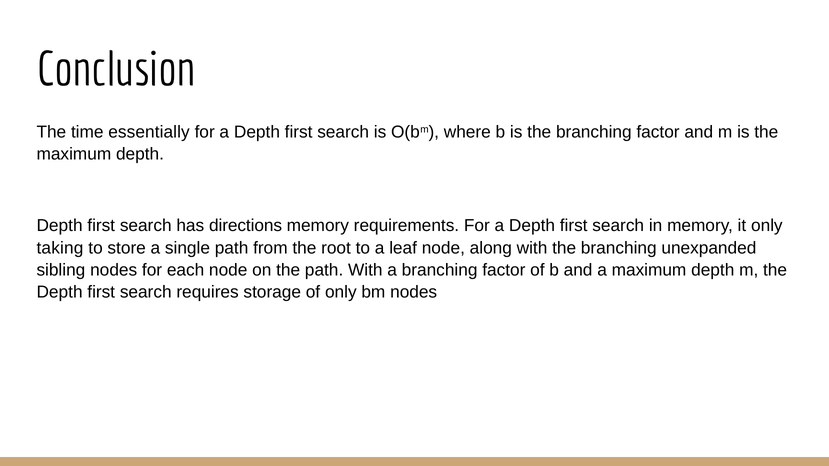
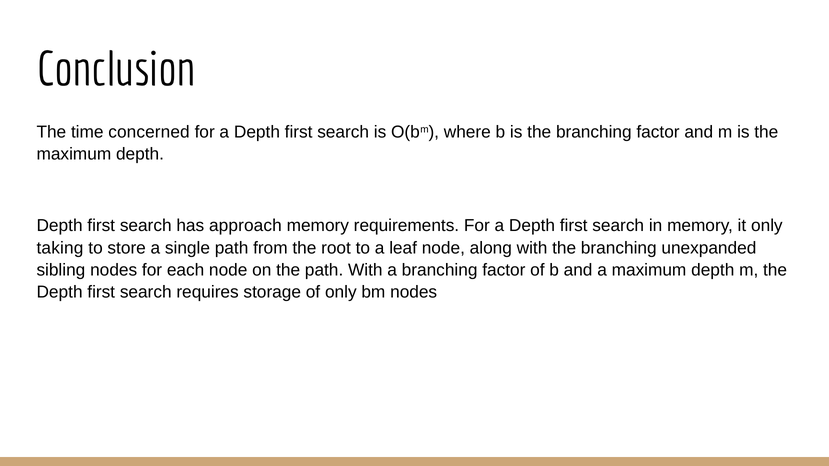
essentially: essentially -> concerned
directions: directions -> approach
